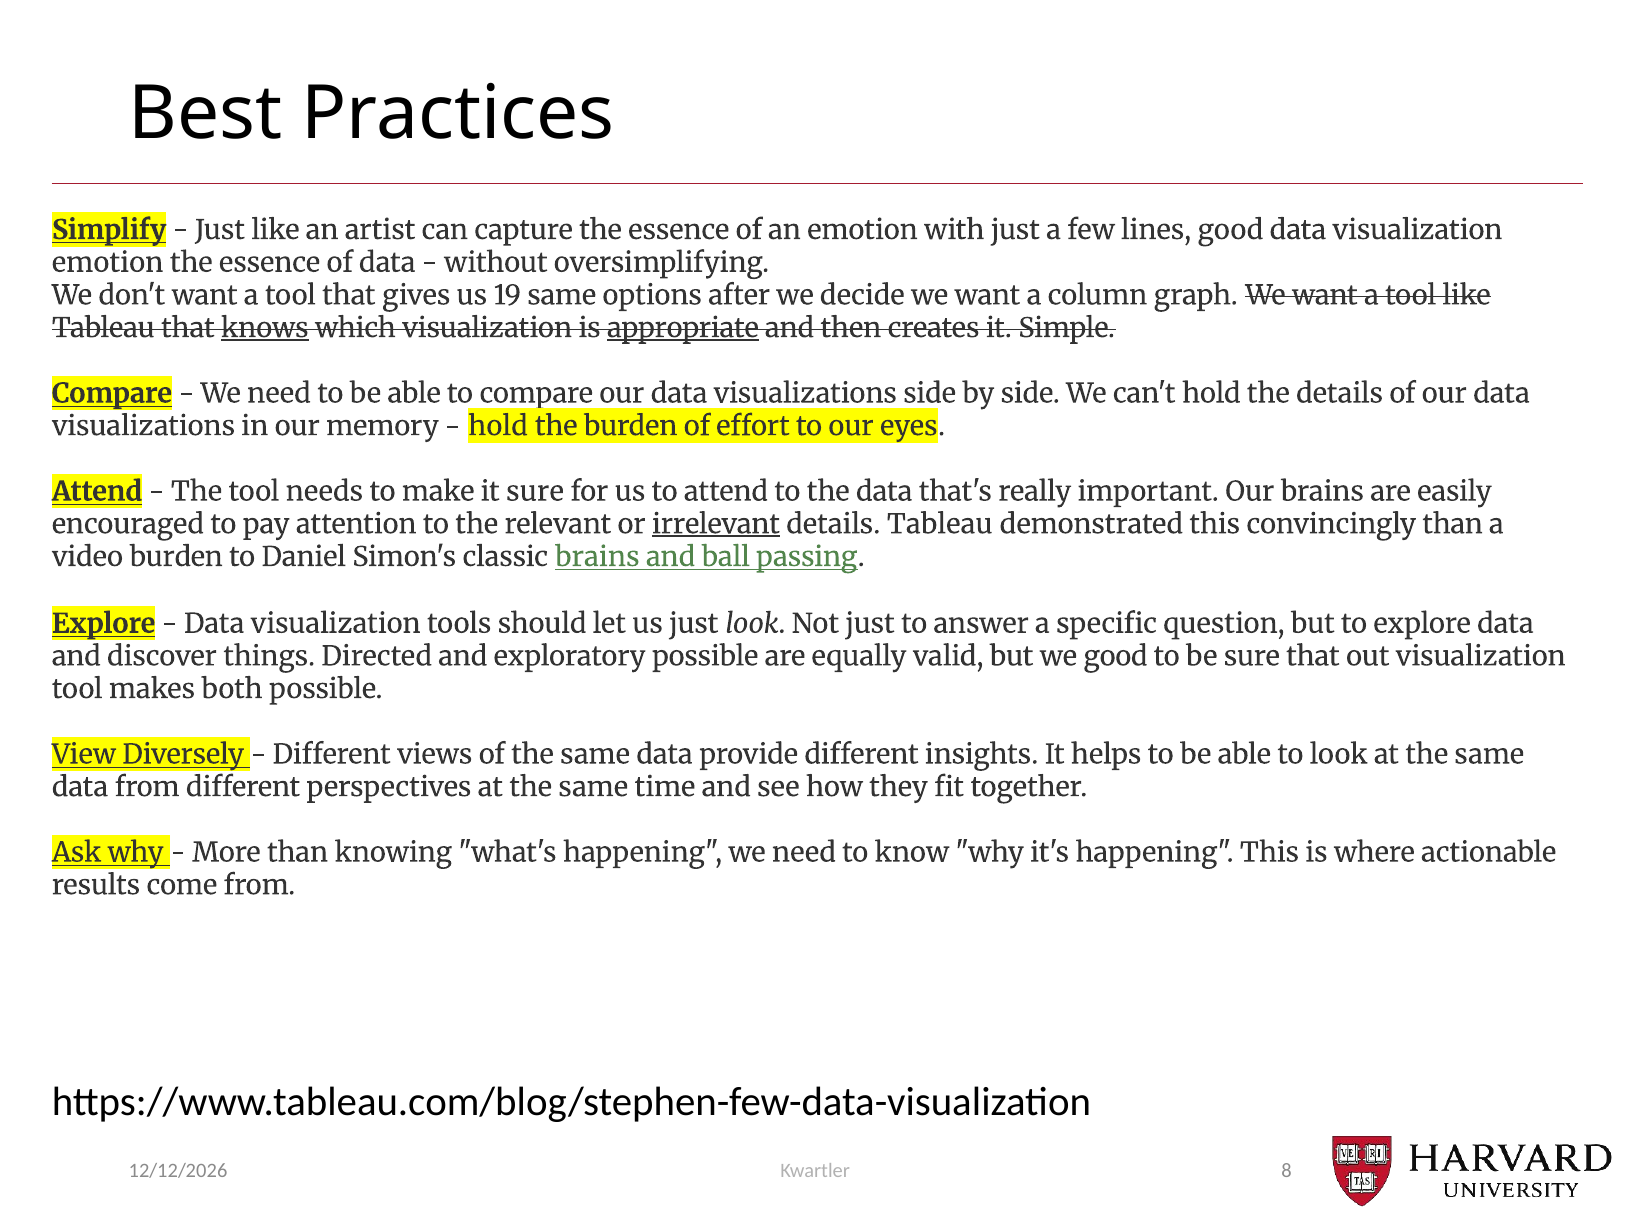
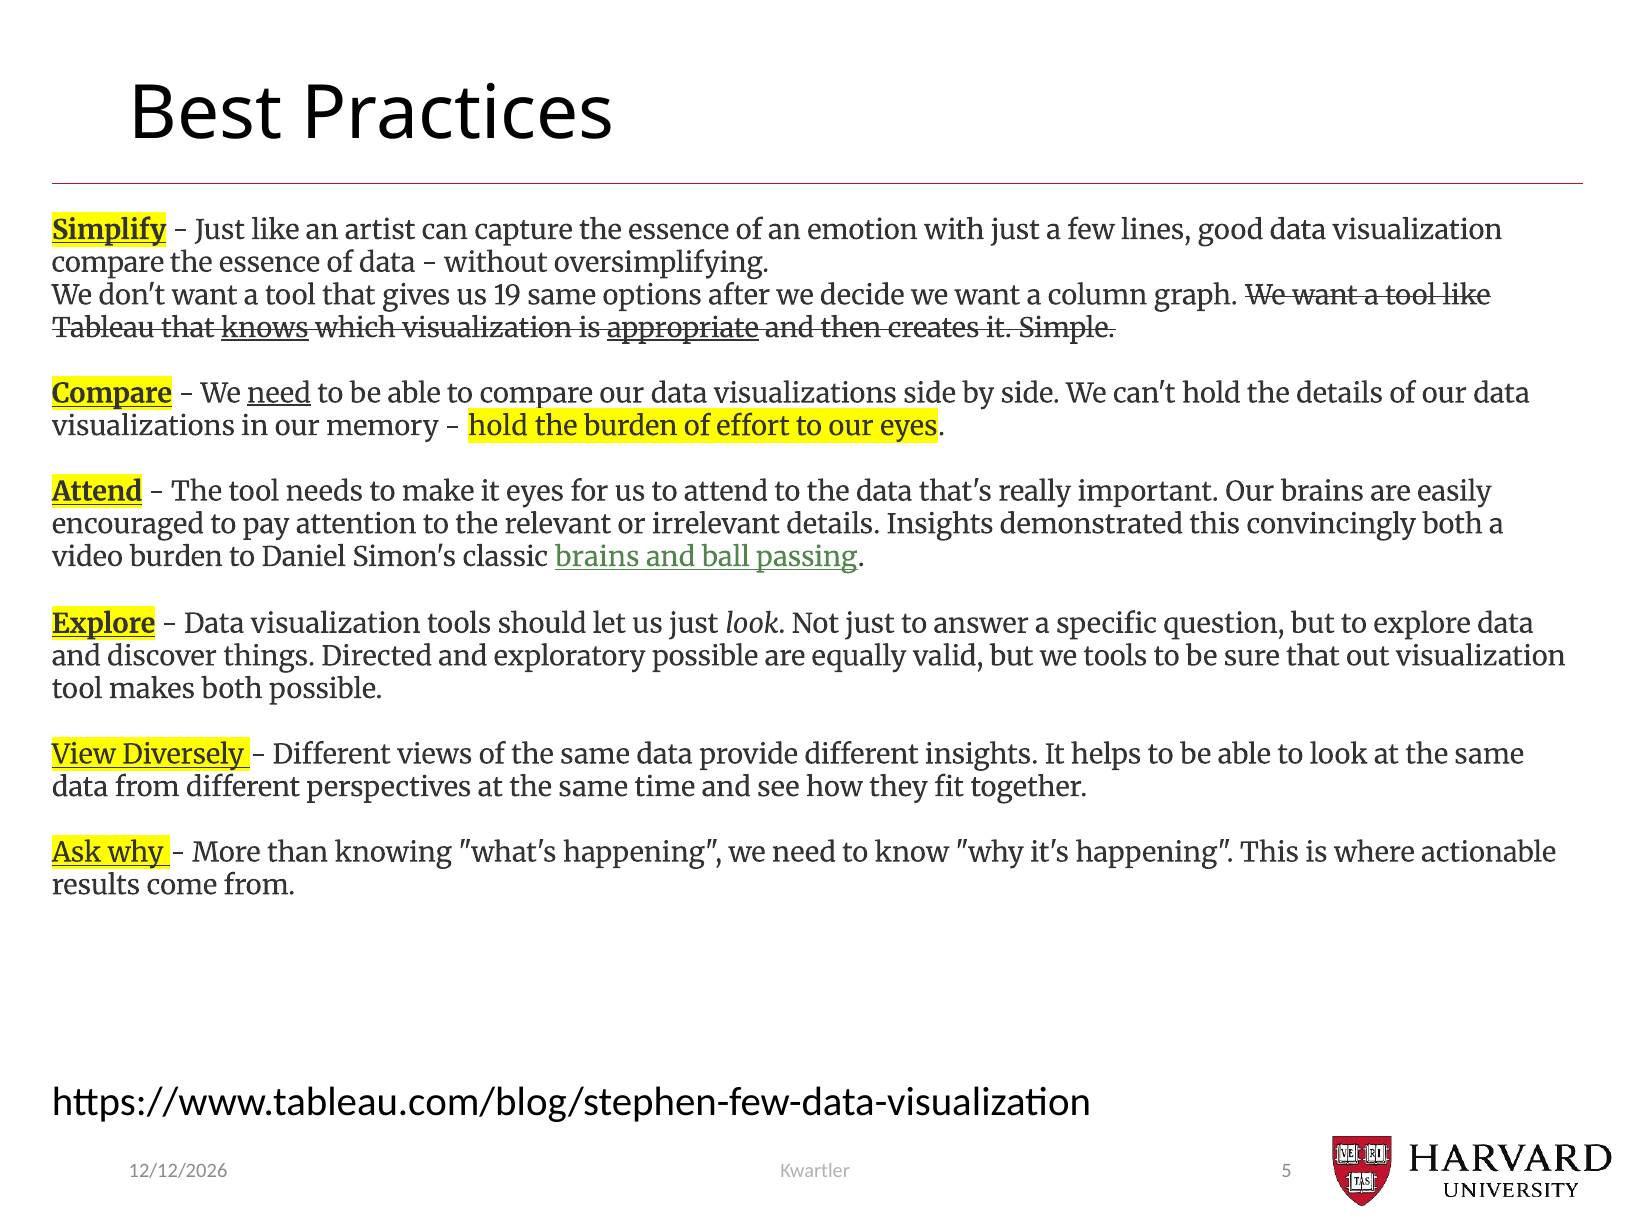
emotion at (108, 263): emotion -> compare
need at (279, 394) underline: none -> present
it sure: sure -> eyes
irrelevant underline: present -> none
details Tableau: Tableau -> Insights
convincingly than: than -> both
we good: good -> tools
8: 8 -> 5
